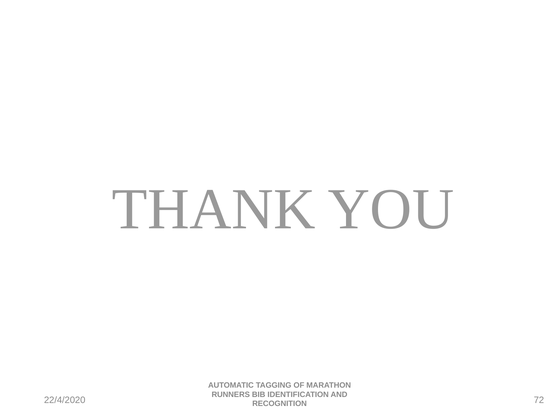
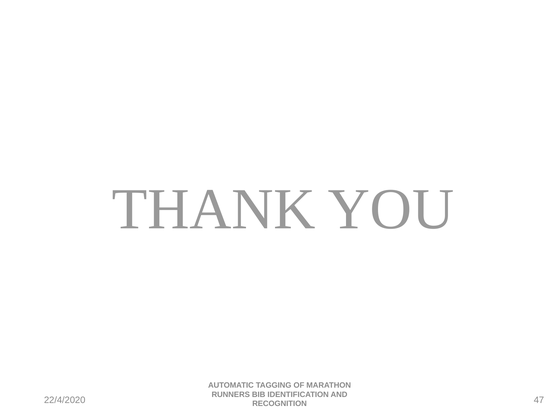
72: 72 -> 47
